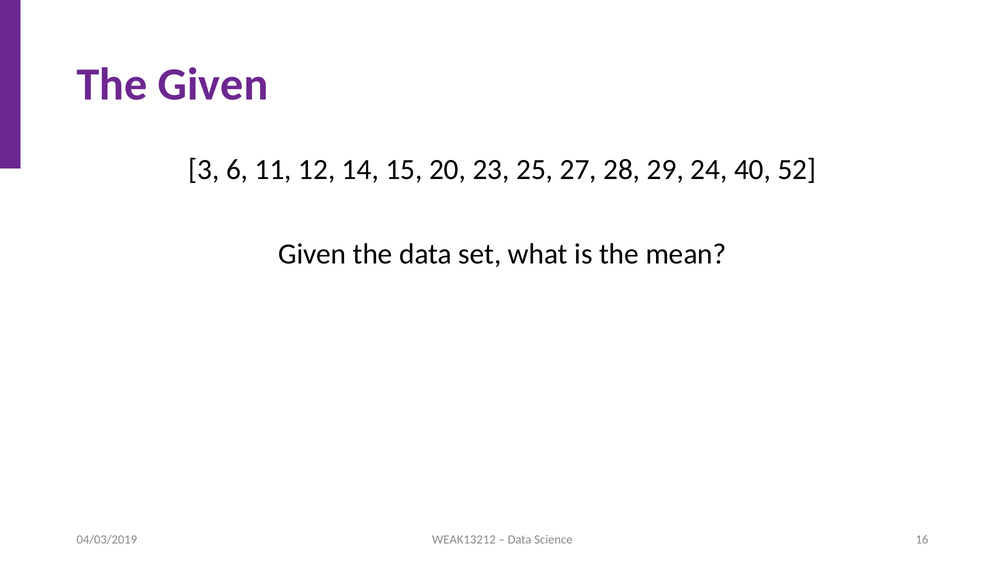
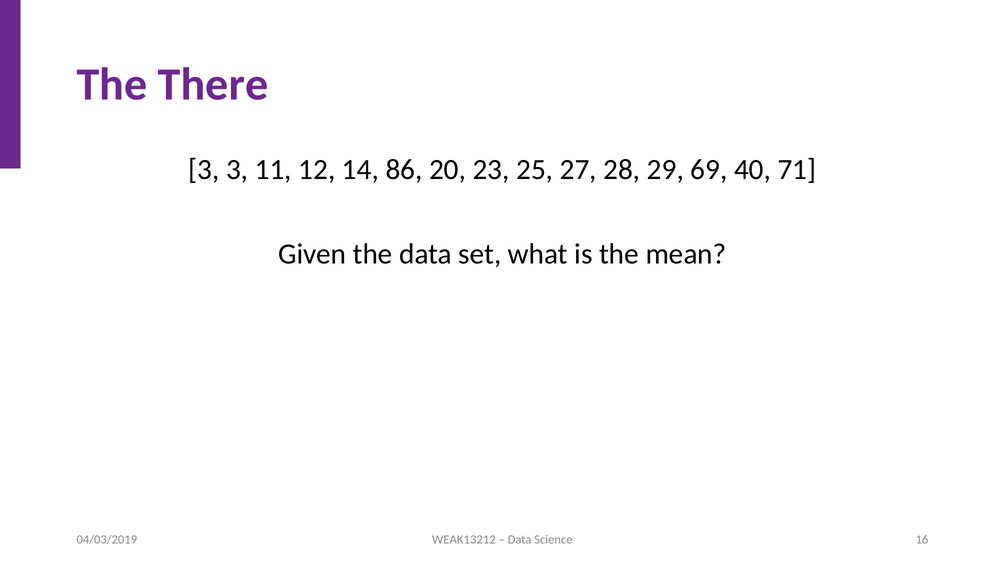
The Given: Given -> There
3 6: 6 -> 3
15: 15 -> 86
24: 24 -> 69
52: 52 -> 71
